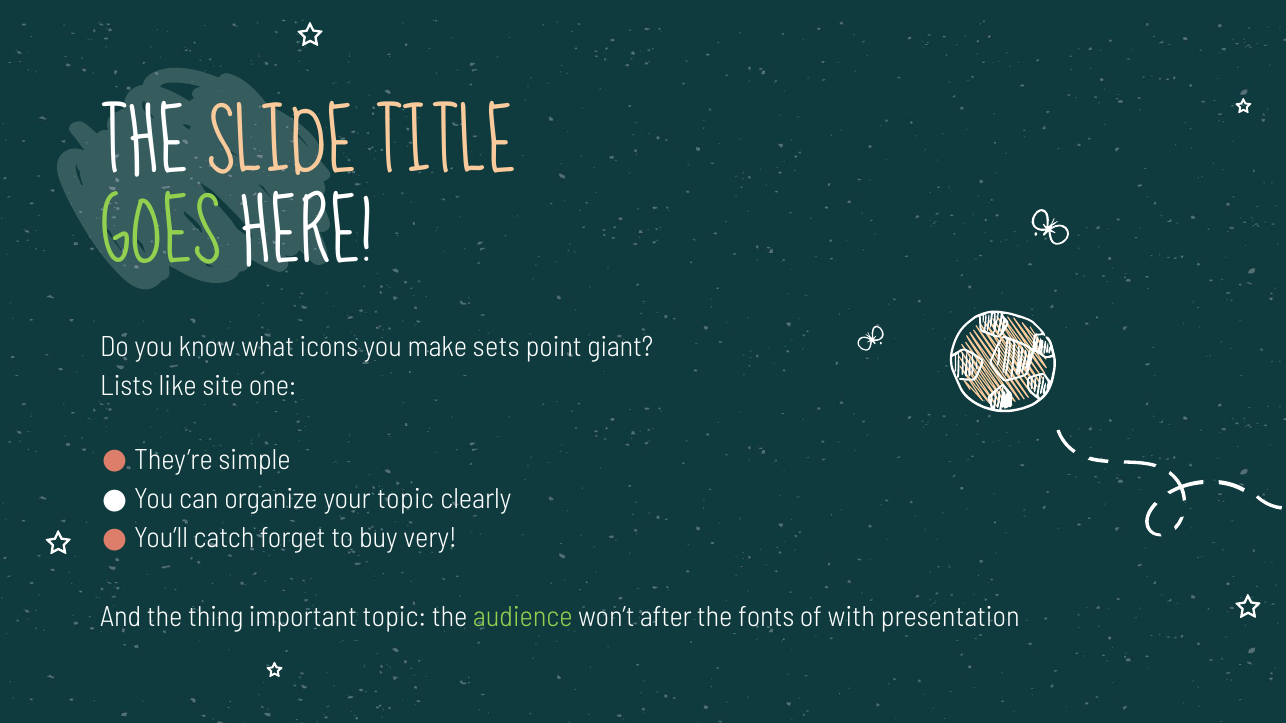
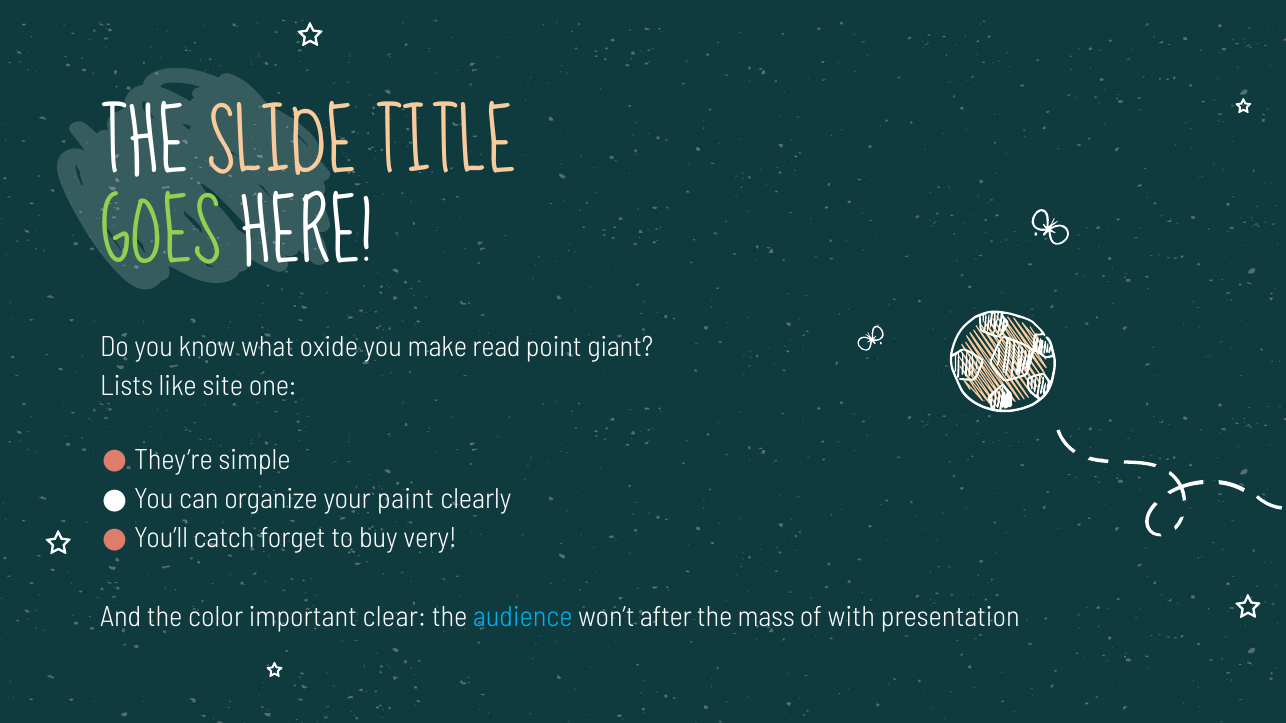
icons: icons -> oxide
sets: sets -> read
your topic: topic -> paint
thing: thing -> color
important topic: topic -> clear
audience colour: light green -> light blue
fonts: fonts -> mass
